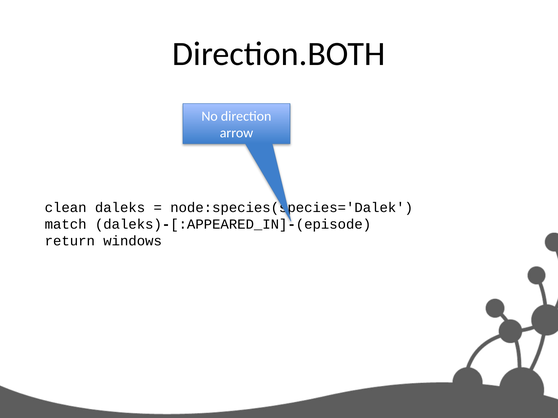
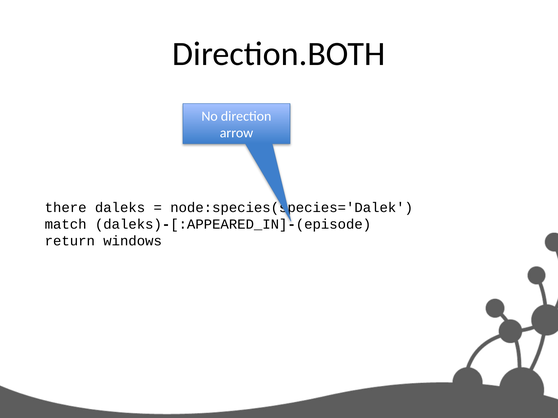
clean: clean -> there
